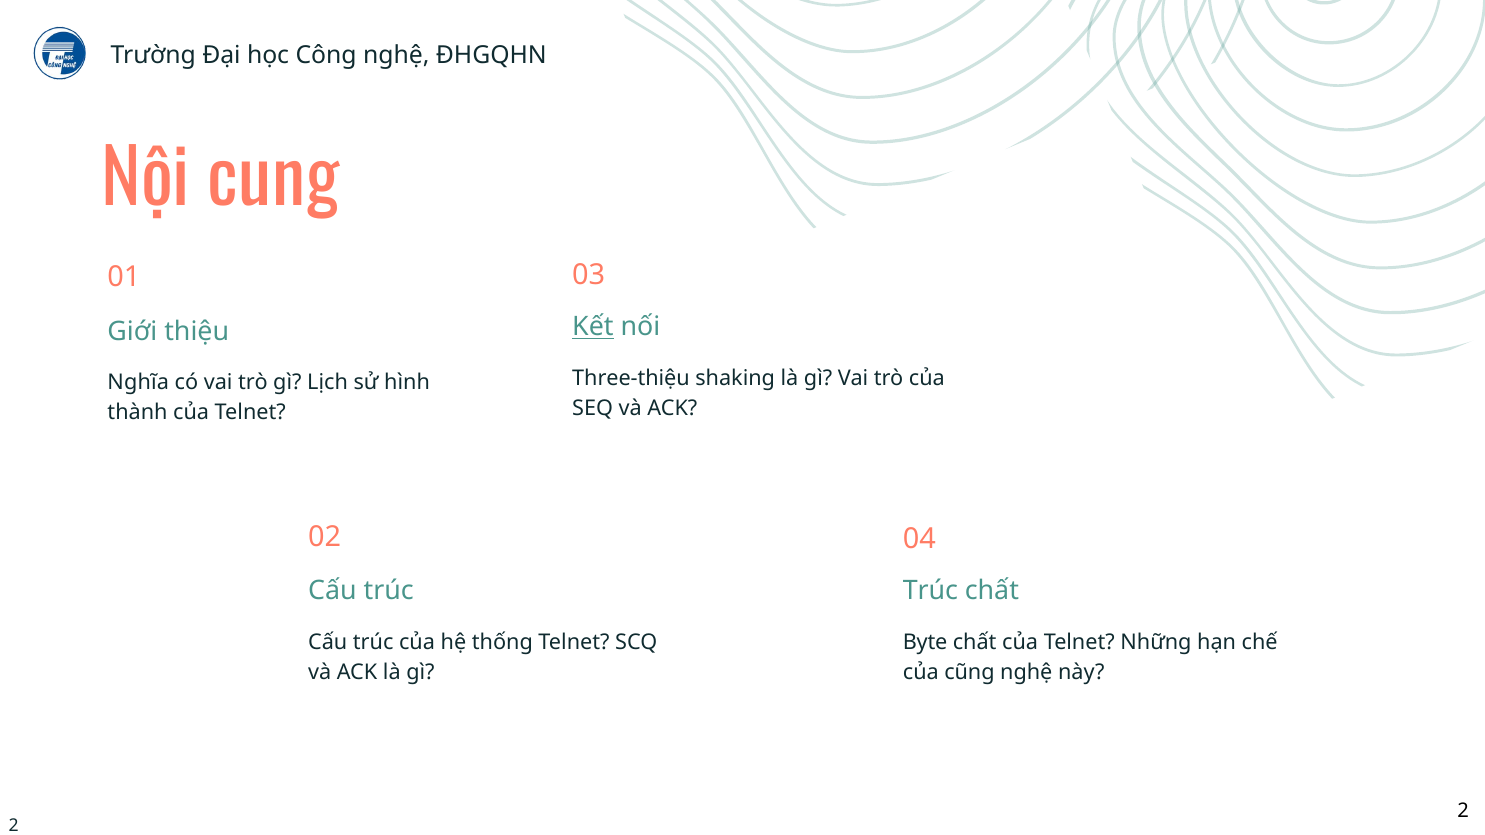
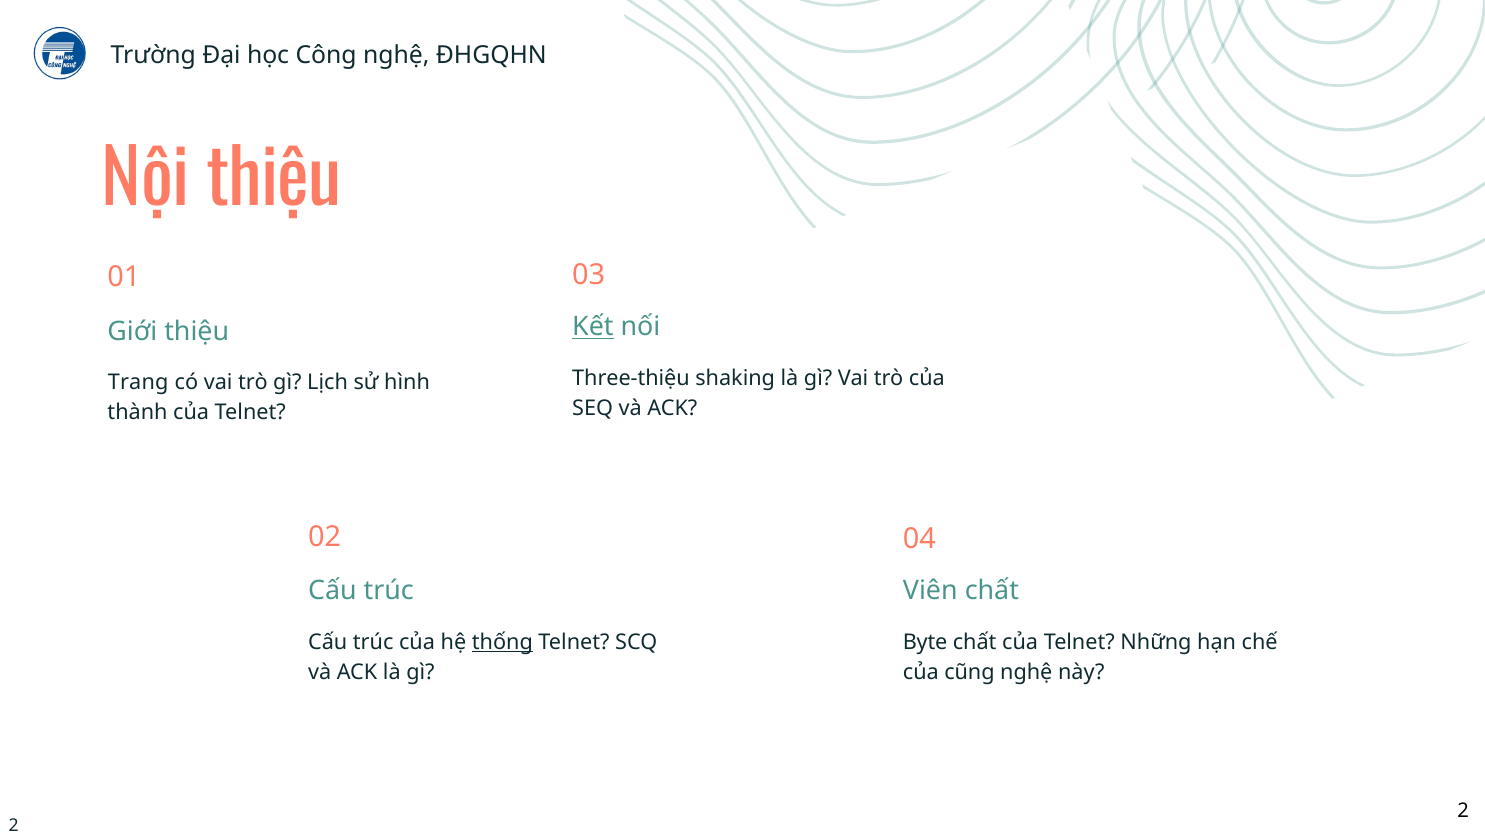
Nội cung: cung -> thiệu
Nghĩa: Nghĩa -> Trang
Trúc at (930, 591): Trúc -> Viên
thống underline: none -> present
